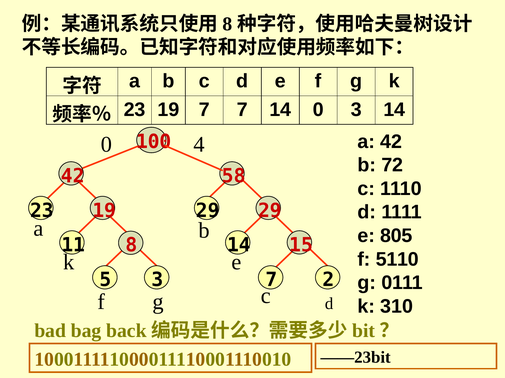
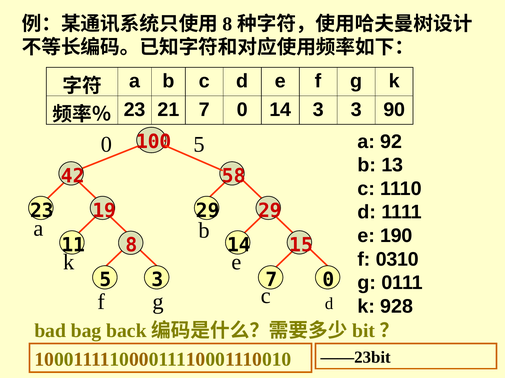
23 19: 19 -> 21
7 7: 7 -> 0
14 0: 0 -> 3
3 14: 14 -> 90
a 42: 42 -> 92
0 4: 4 -> 5
72: 72 -> 13
805: 805 -> 190
5110: 5110 -> 0310
5 2: 2 -> 0
310: 310 -> 928
